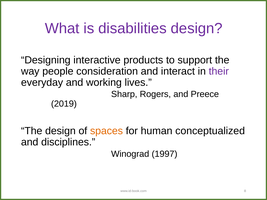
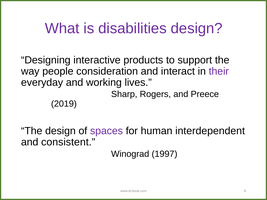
spaces colour: orange -> purple
conceptualized: conceptualized -> interdependent
disciplines: disciplines -> consistent
